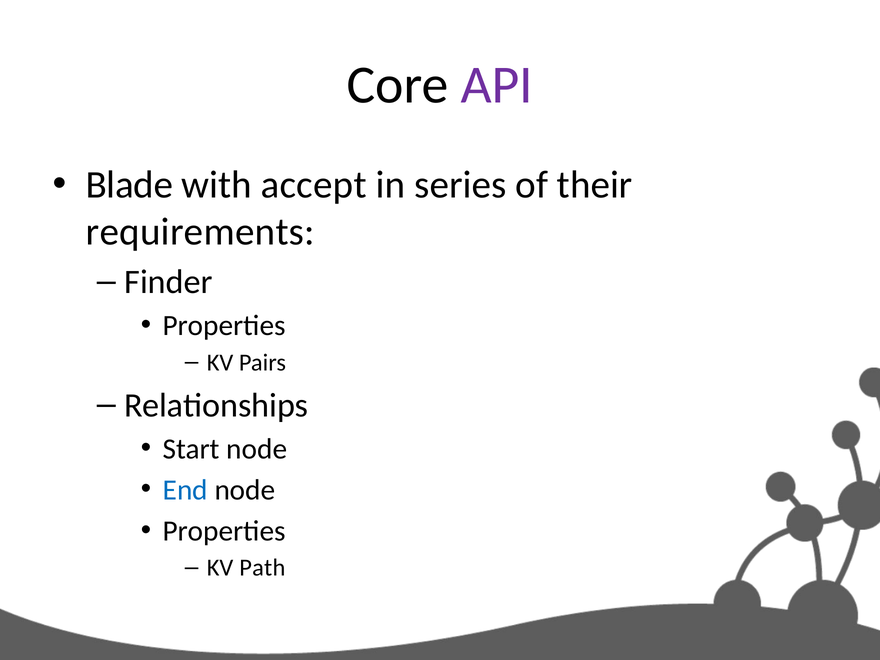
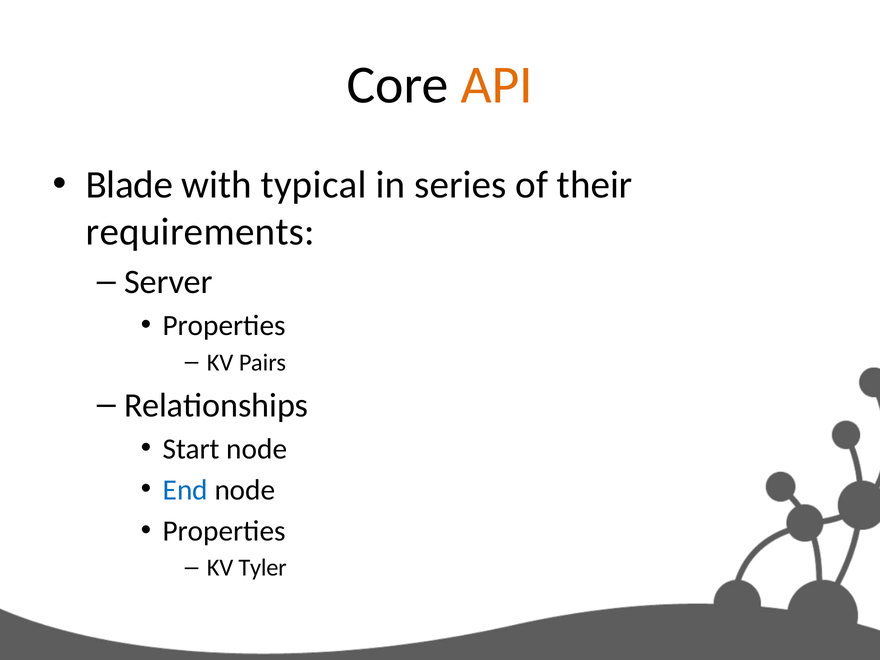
API colour: purple -> orange
accept: accept -> typical
Finder: Finder -> Server
Path: Path -> Tyler
